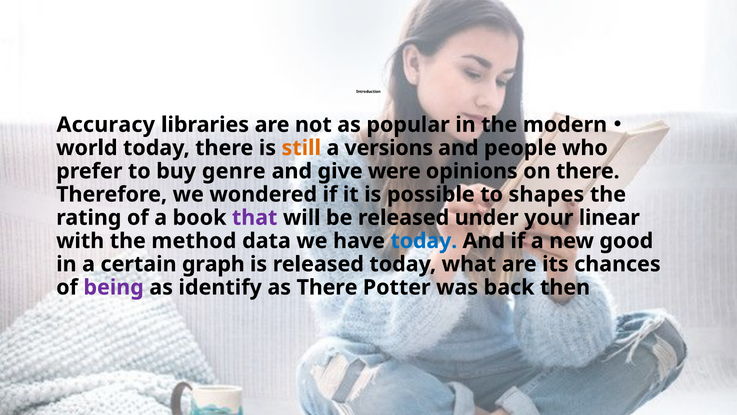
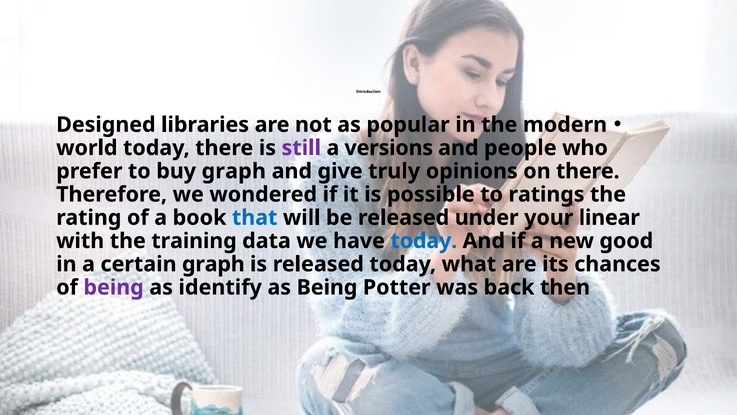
Accuracy: Accuracy -> Designed
still colour: orange -> purple
buy genre: genre -> graph
were: were -> truly
shapes: shapes -> ratings
that colour: purple -> blue
method: method -> training
as There: There -> Being
